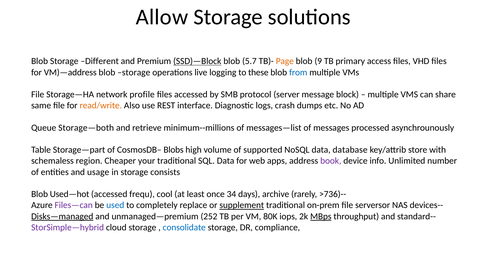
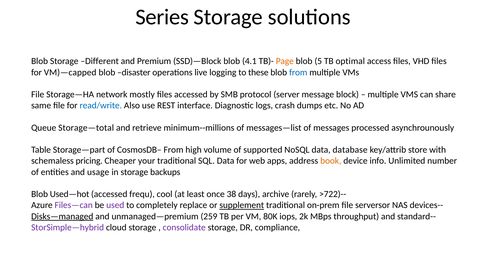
Allow: Allow -> Series
SSD)—Block underline: present -> none
5.7: 5.7 -> 4.1
9: 9 -> 5
primary: primary -> optimal
VM)—address: VM)—address -> VM)—capped
storage at (134, 72): storage -> disaster
profile: profile -> mostly
read/write colour: orange -> blue
Storage—both: Storage—both -> Storage—total
CosmosDB– Blobs: Blobs -> From
region: region -> pricing
book colour: purple -> orange
consists: consists -> backups
34: 34 -> 38
>736)--: >736)-- -> >722)--
used colour: blue -> purple
252: 252 -> 259
MBps underline: present -> none
consolidate colour: blue -> purple
